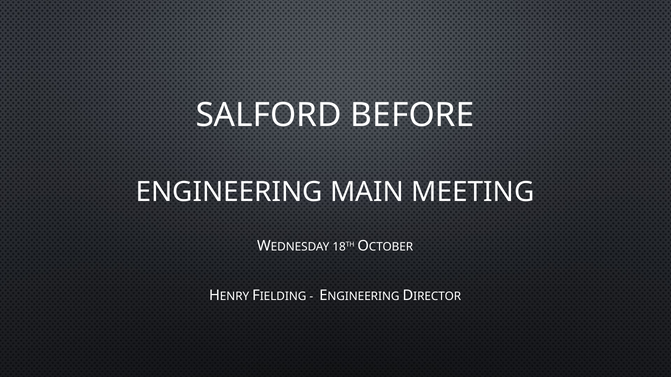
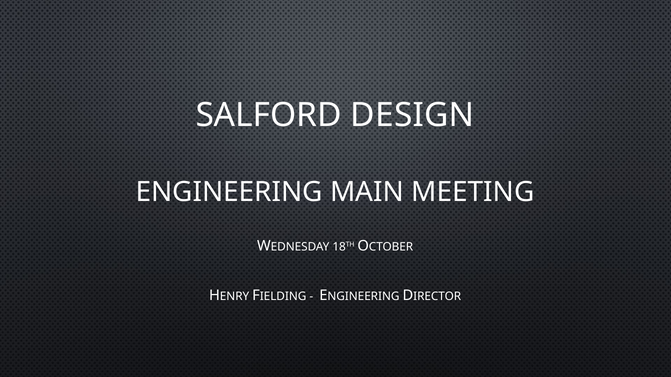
BEFORE: BEFORE -> DESIGN
